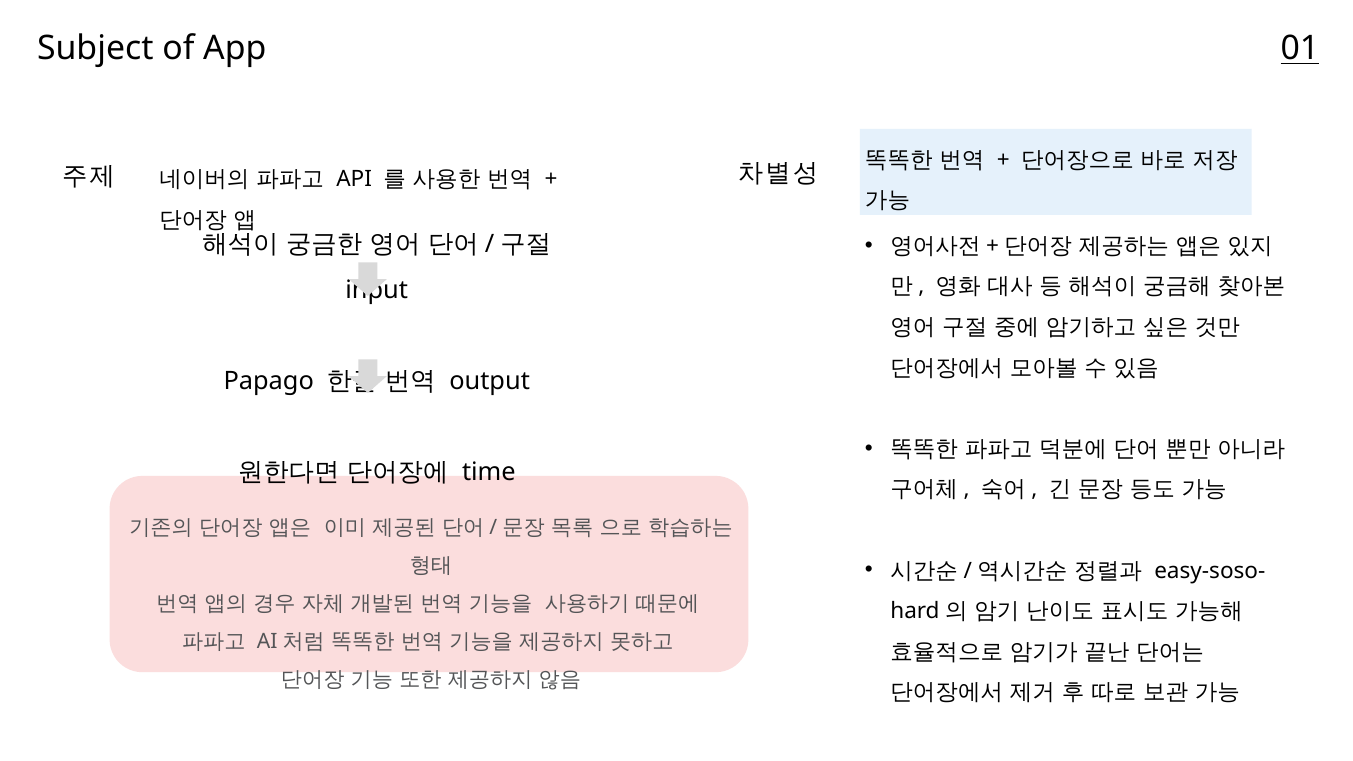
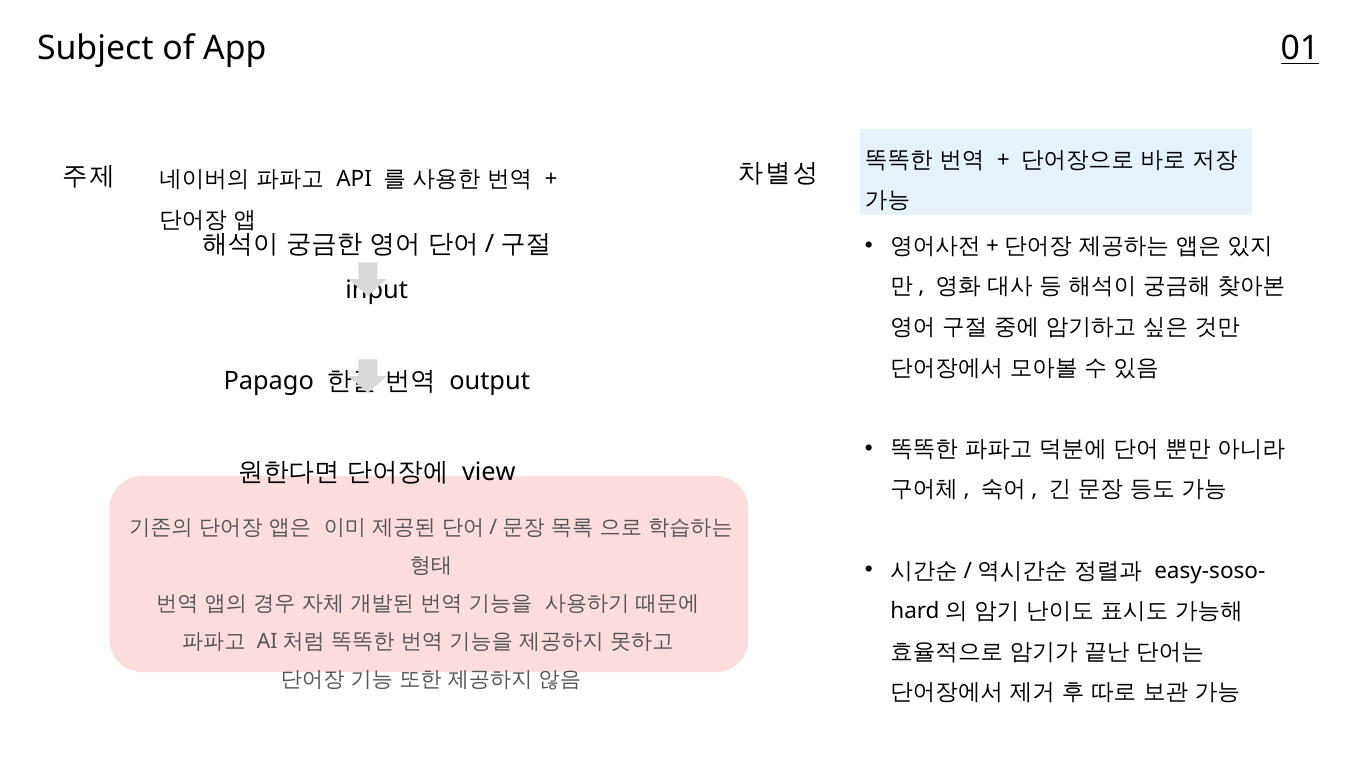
time: time -> view
